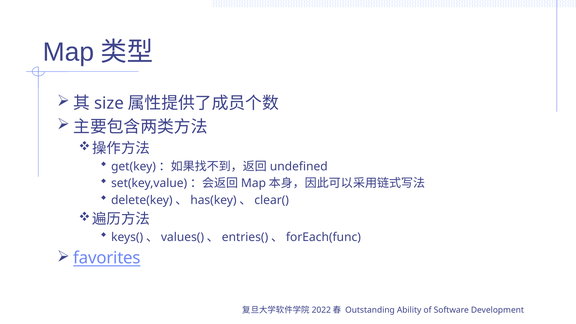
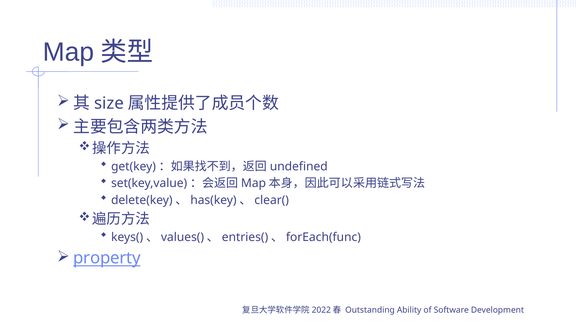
favorites: favorites -> property
